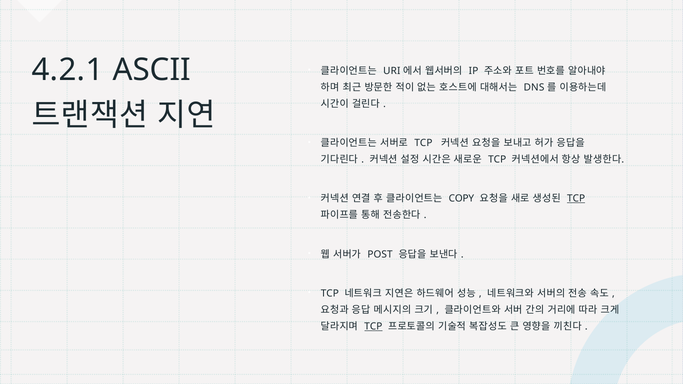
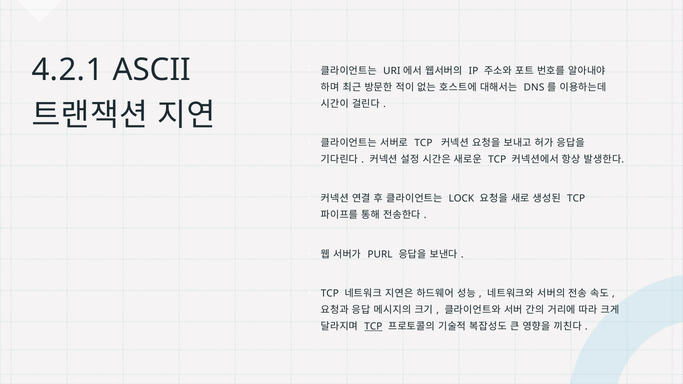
COPY: COPY -> LOCK
TCP at (576, 199) underline: present -> none
POST: POST -> PURL
